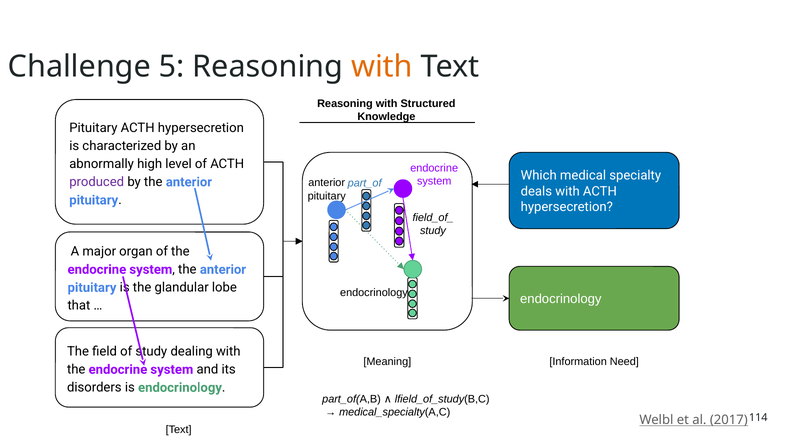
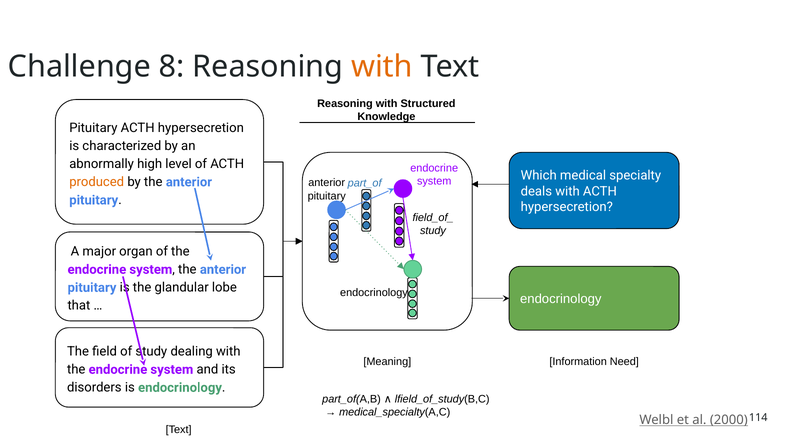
5: 5 -> 8
produced colour: purple -> orange
2017: 2017 -> 2000
